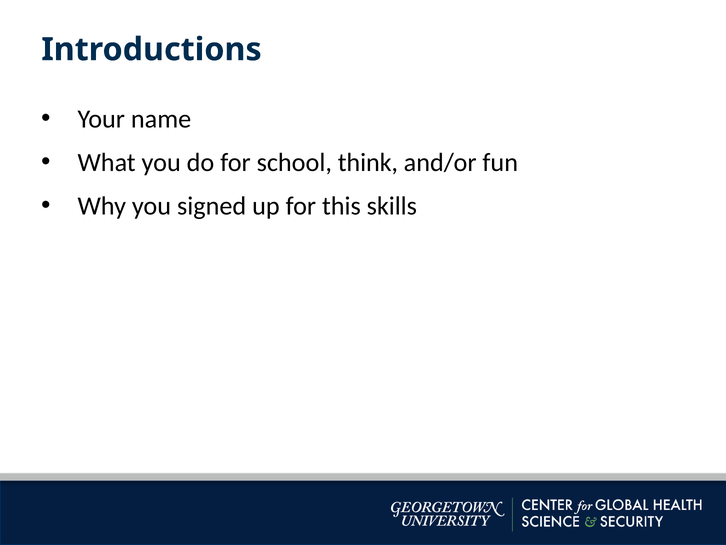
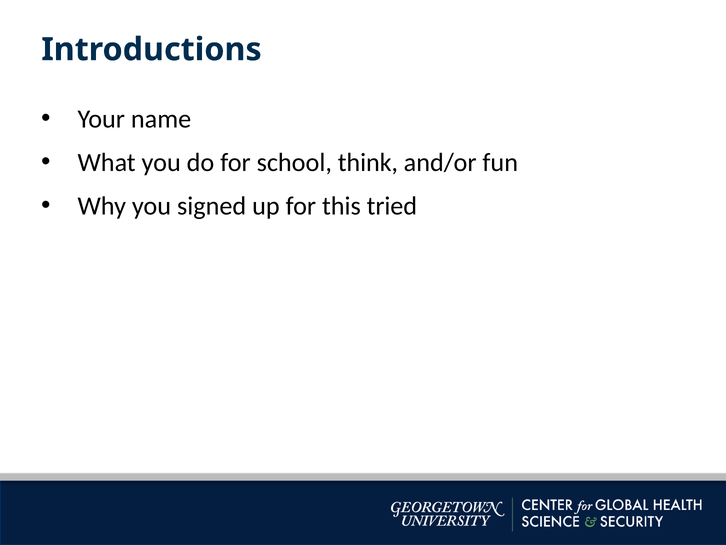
skills: skills -> tried
